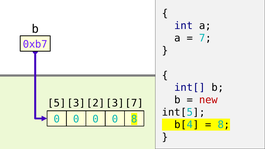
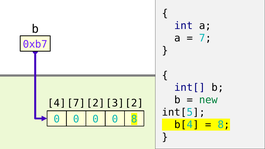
new colour: red -> green
5: 5 -> 4
3 at (76, 103): 3 -> 7
7 at (134, 103): 7 -> 2
